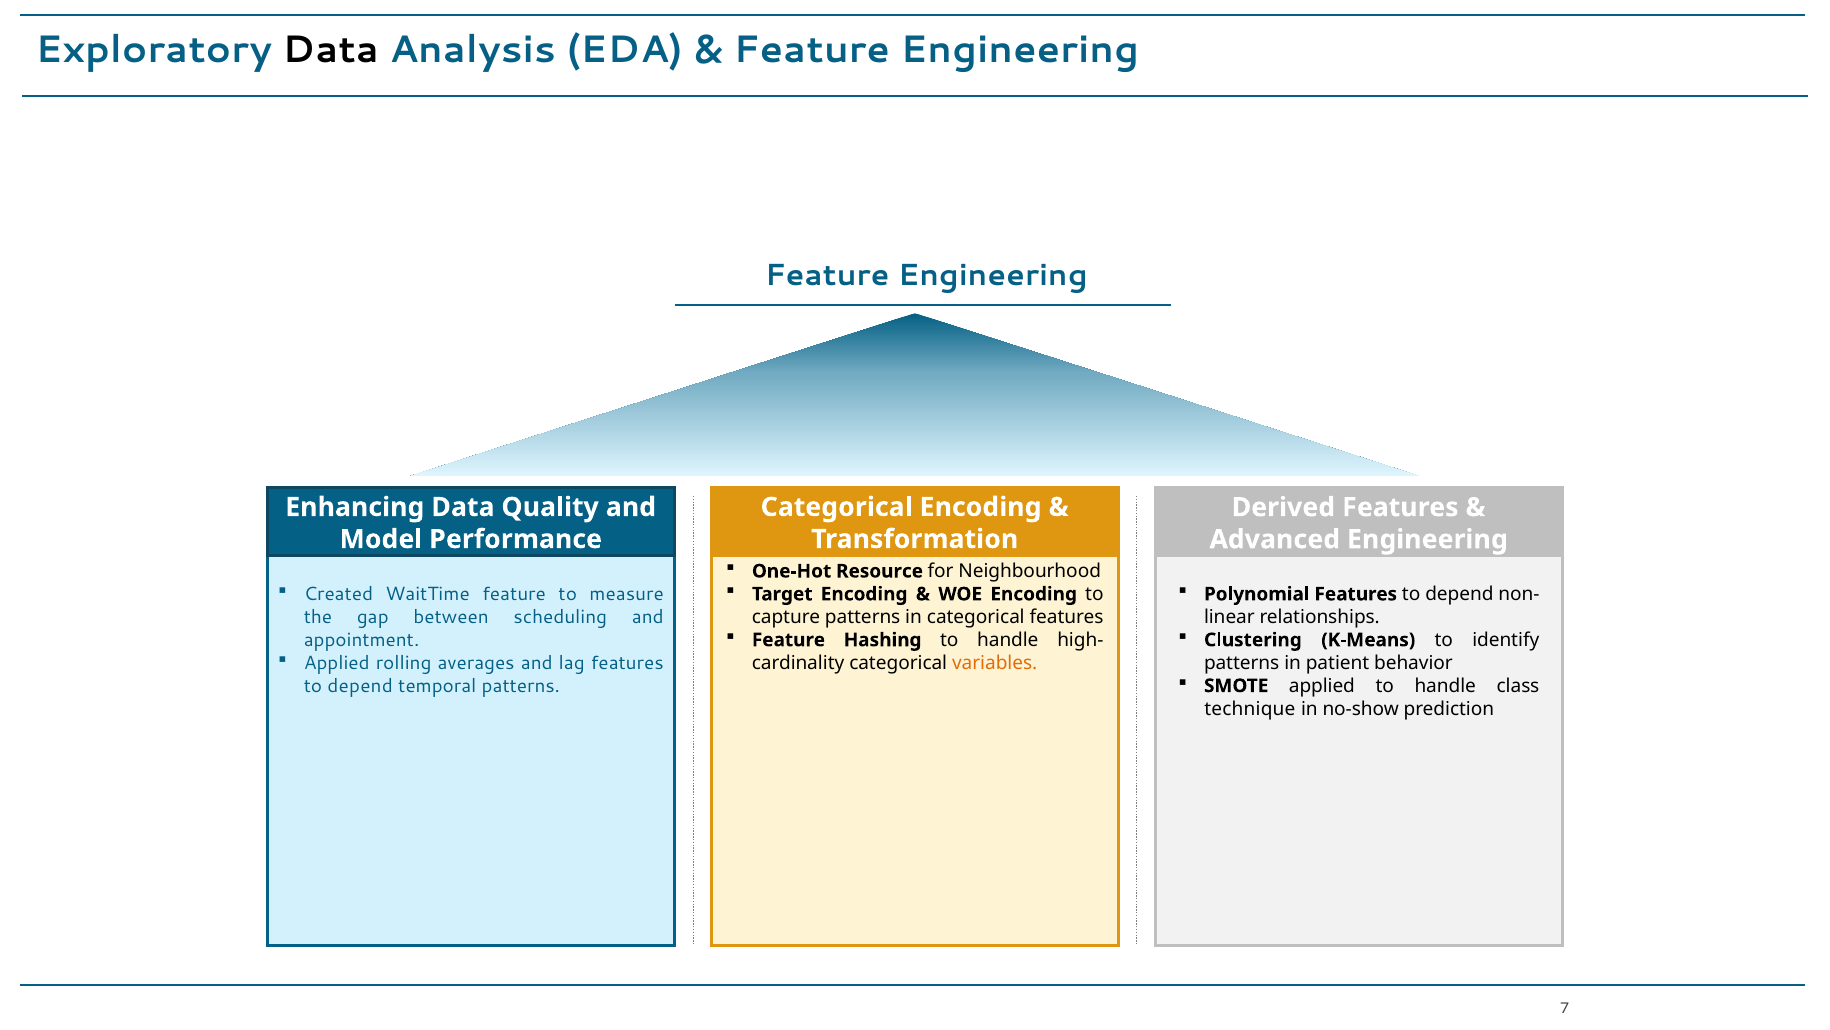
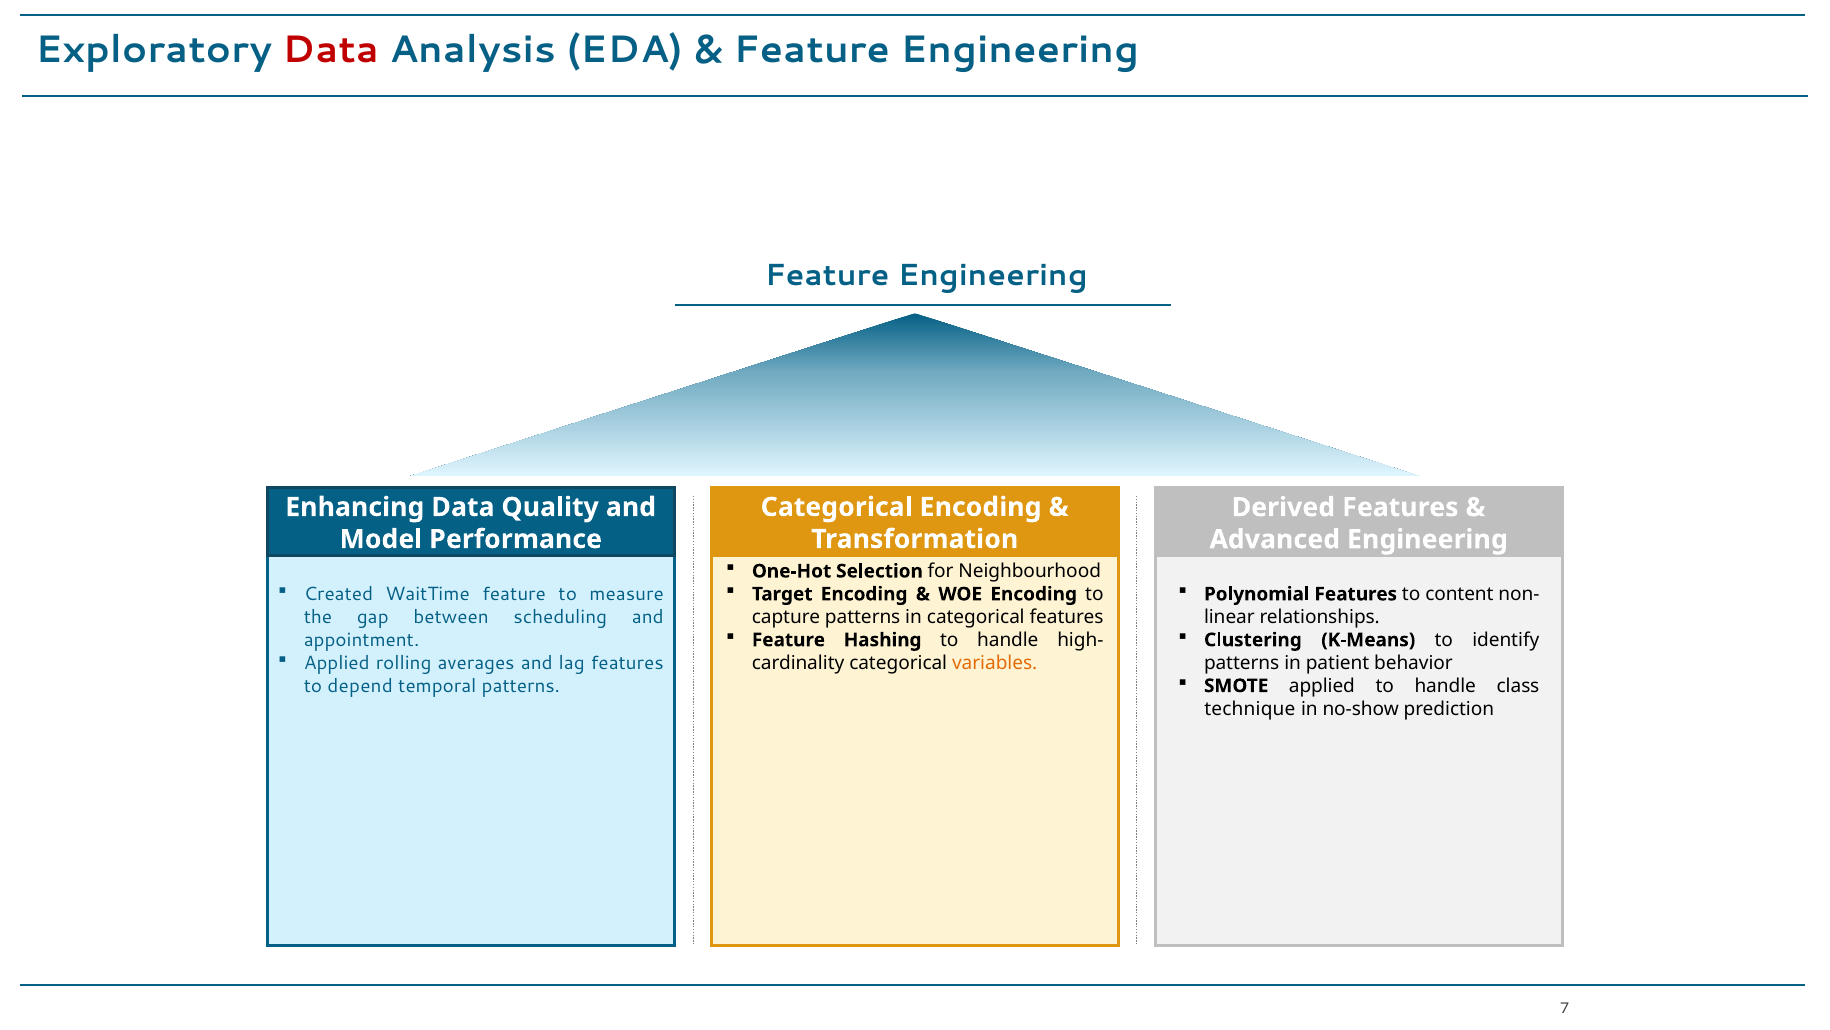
Data at (331, 49) colour: black -> red
Resource: Resource -> Selection
Polynomial Features to depend: depend -> content
